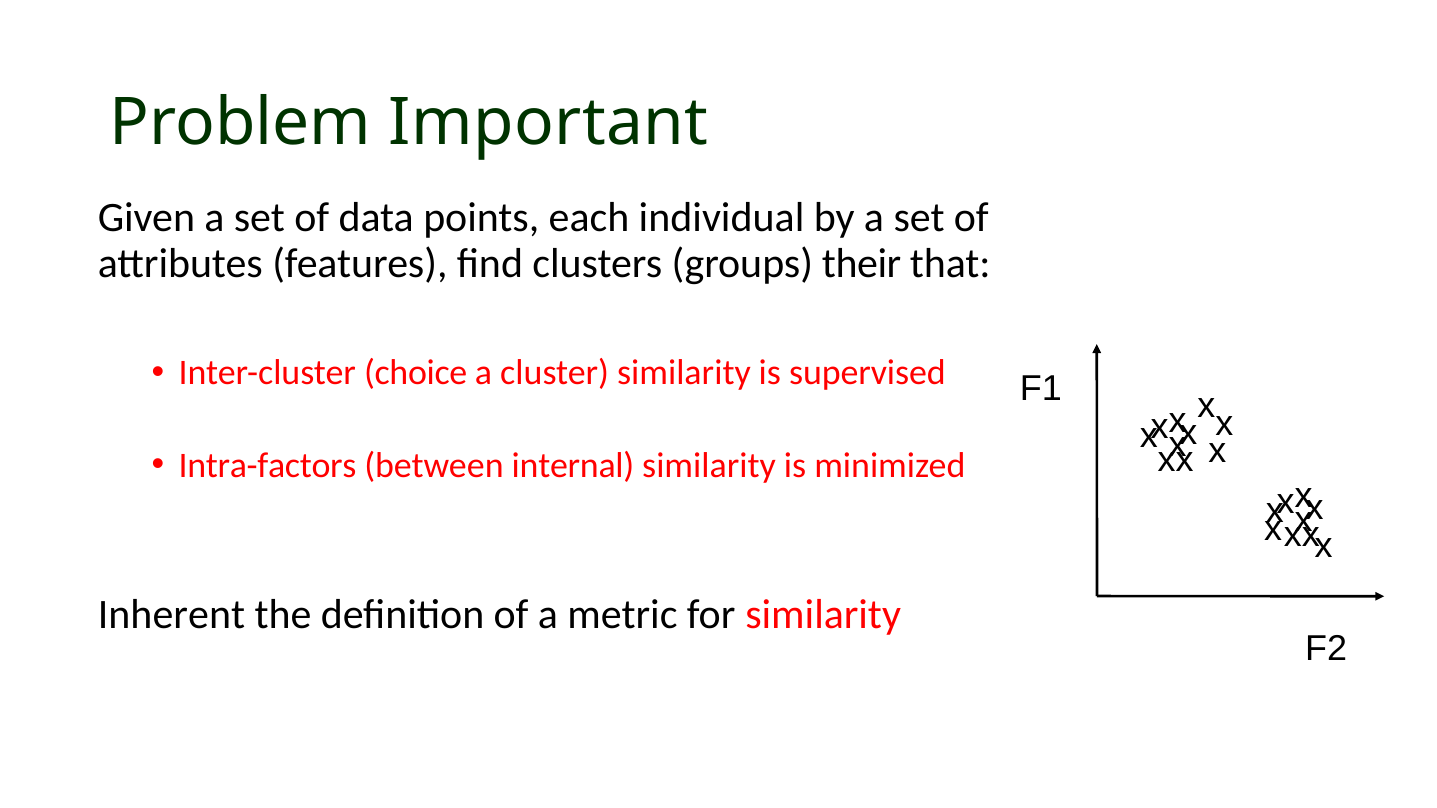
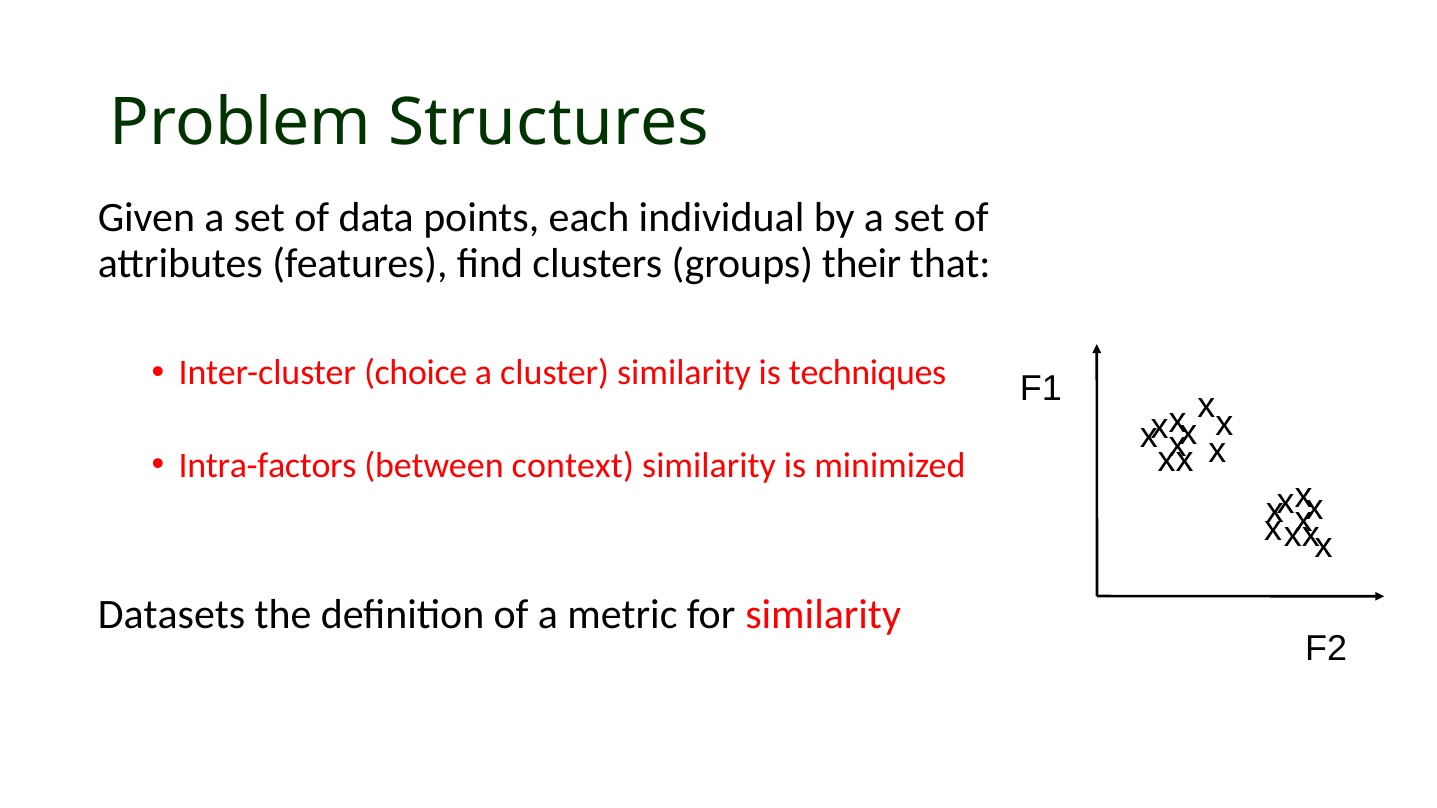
Important: Important -> Structures
supervised: supervised -> techniques
internal: internal -> context
Inherent: Inherent -> Datasets
